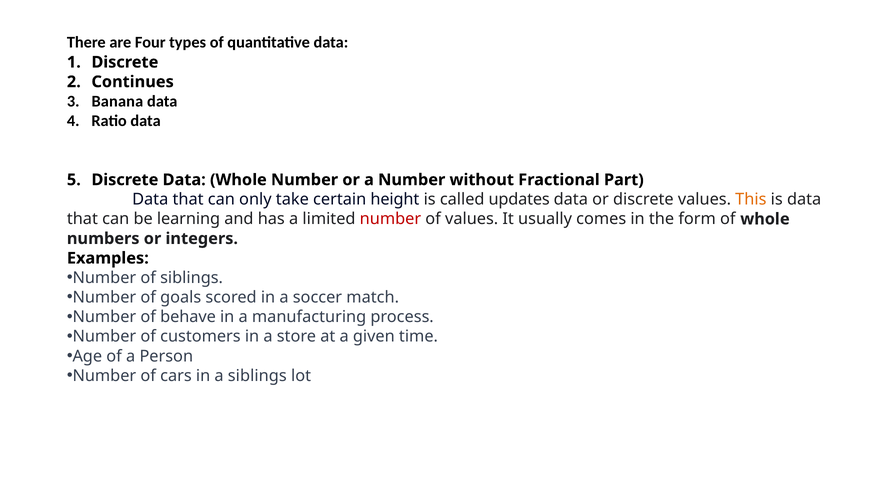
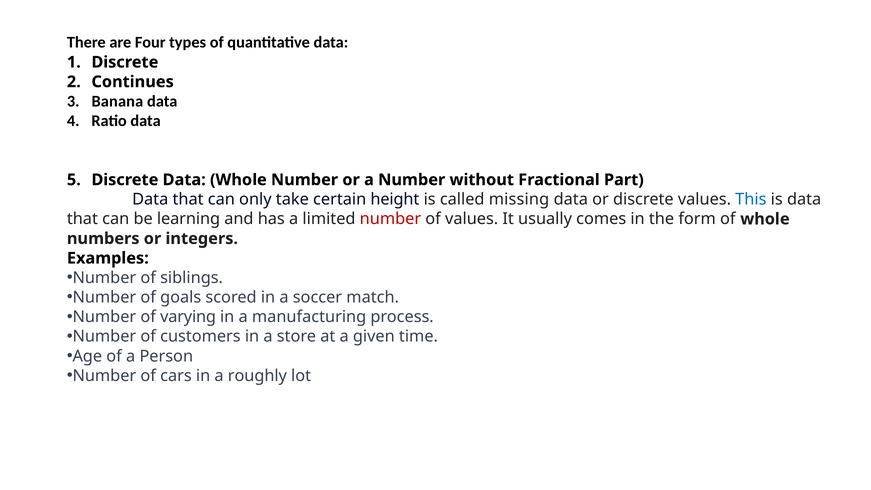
updates: updates -> missing
This colour: orange -> blue
behave: behave -> varying
a siblings: siblings -> roughly
